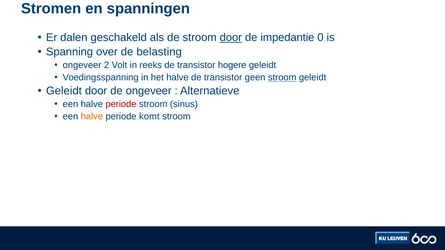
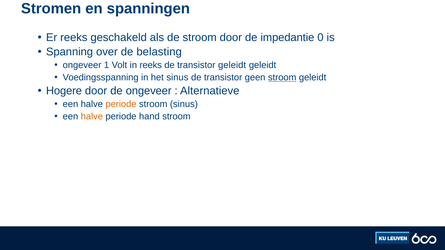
Er dalen: dalen -> reeks
door at (231, 38) underline: present -> none
2: 2 -> 1
transistor hogere: hogere -> geleidt
het halve: halve -> sinus
Geleidt at (64, 91): Geleidt -> Hogere
periode at (121, 104) colour: red -> orange
komt: komt -> hand
